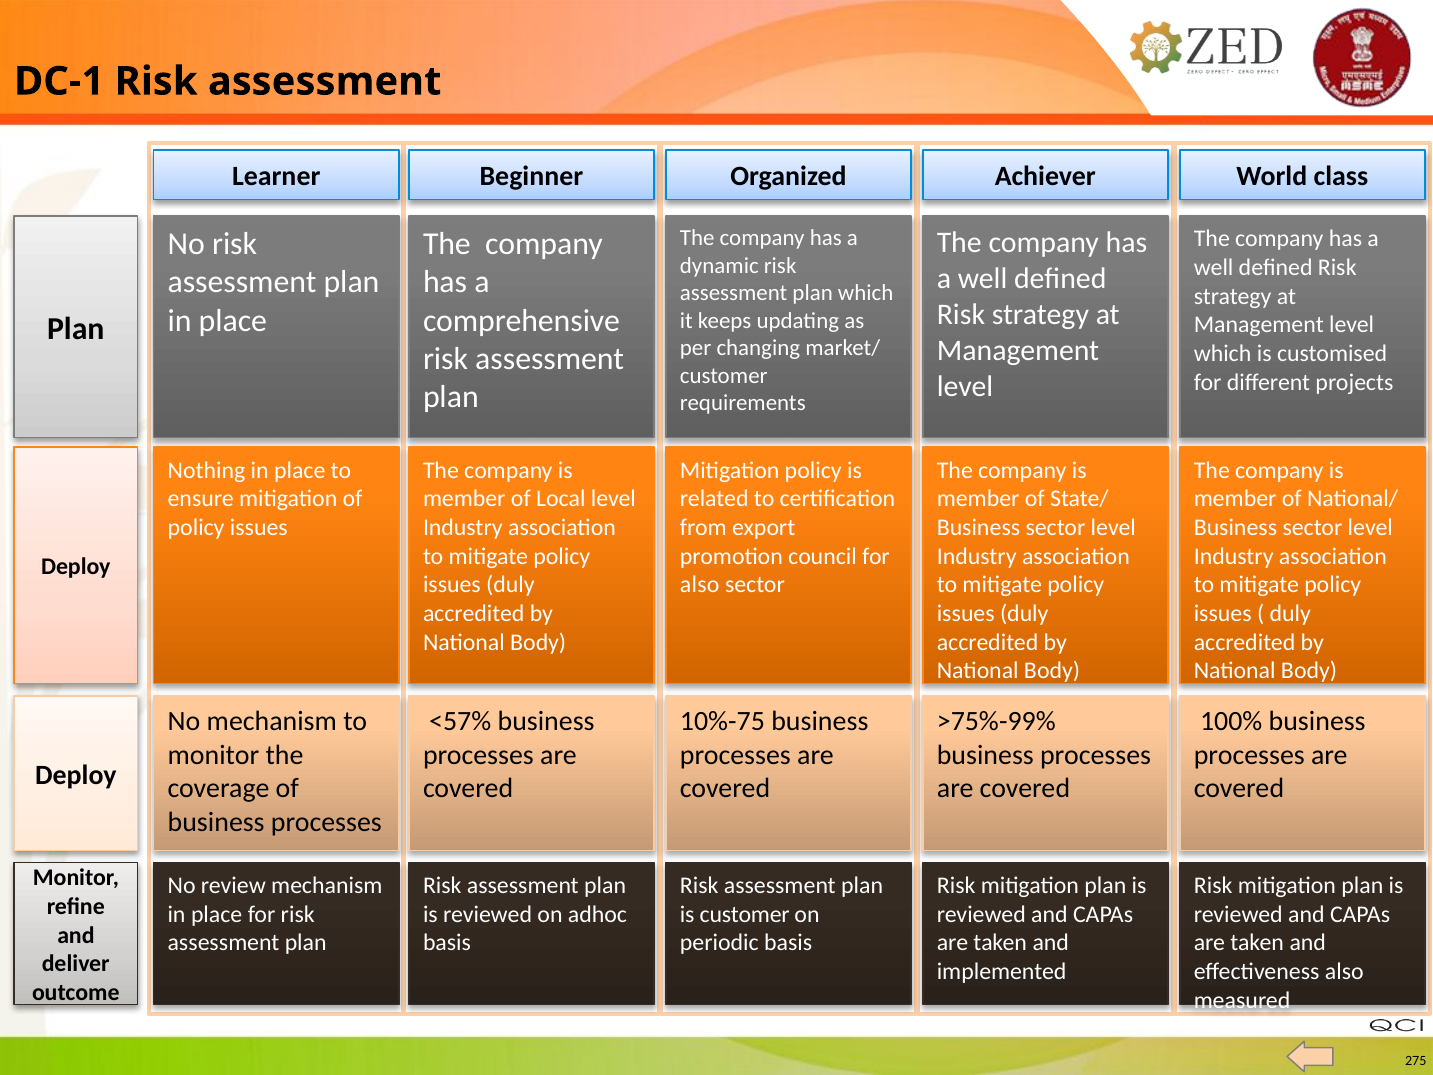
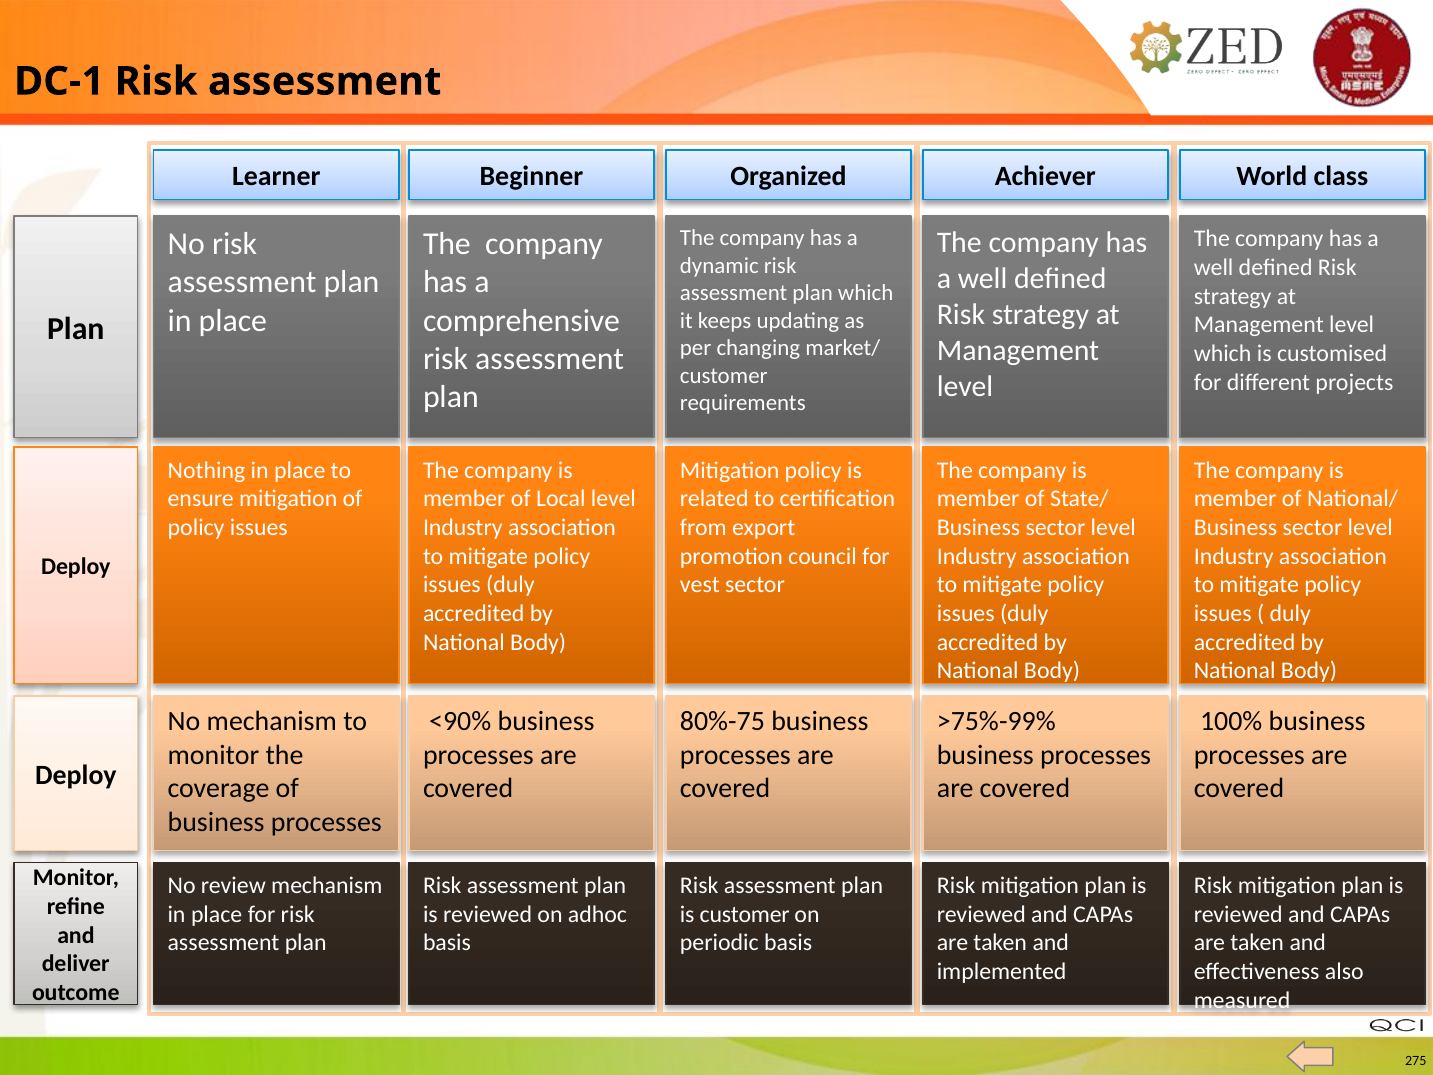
also at (700, 585): also -> vest
<57%: <57% -> <90%
10%-75: 10%-75 -> 80%-75
